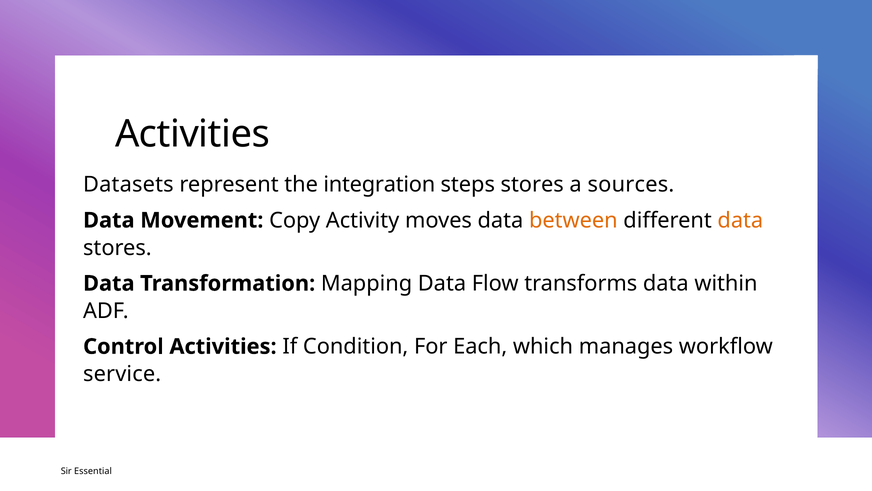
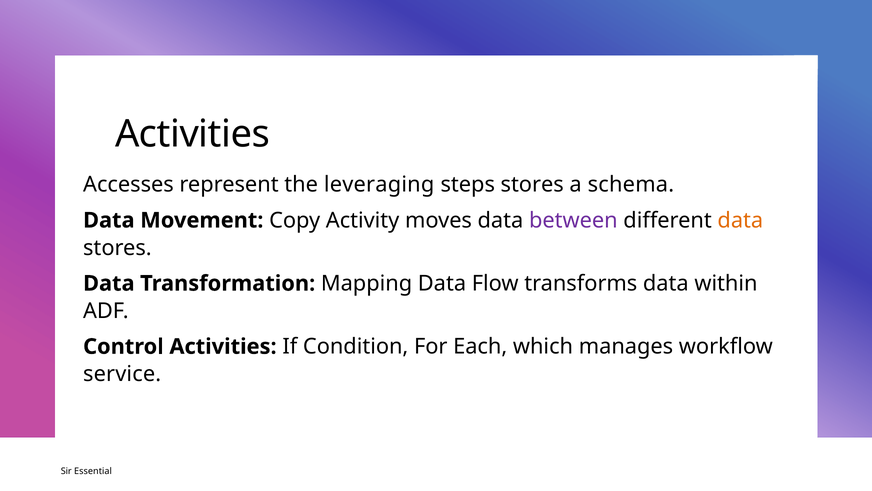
Datasets: Datasets -> Accesses
integration: integration -> leveraging
sources: sources -> schema
between colour: orange -> purple
